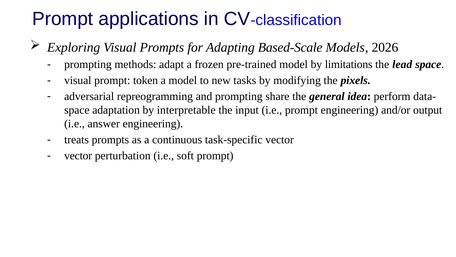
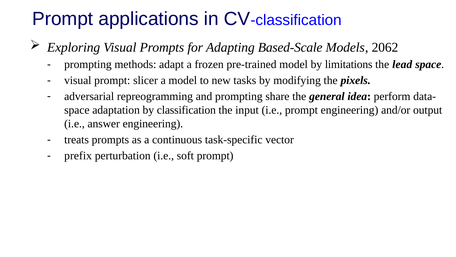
2026: 2026 -> 2062
token: token -> slicer
by interpretable: interpretable -> classification
vector at (78, 155): vector -> prefix
